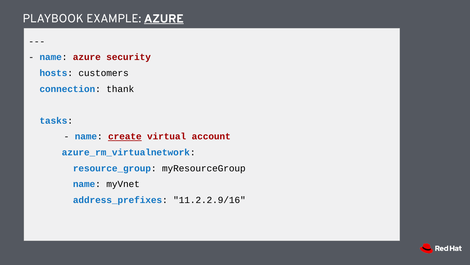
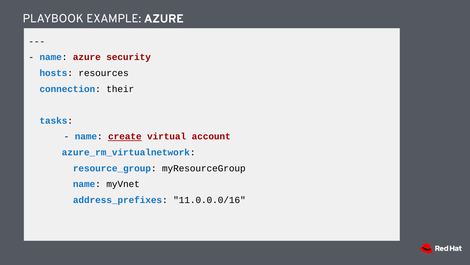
AZURE at (164, 19) underline: present -> none
customers: customers -> resources
thank: thank -> their
11.2.2.9/16: 11.2.2.9/16 -> 11.0.0.0/16
